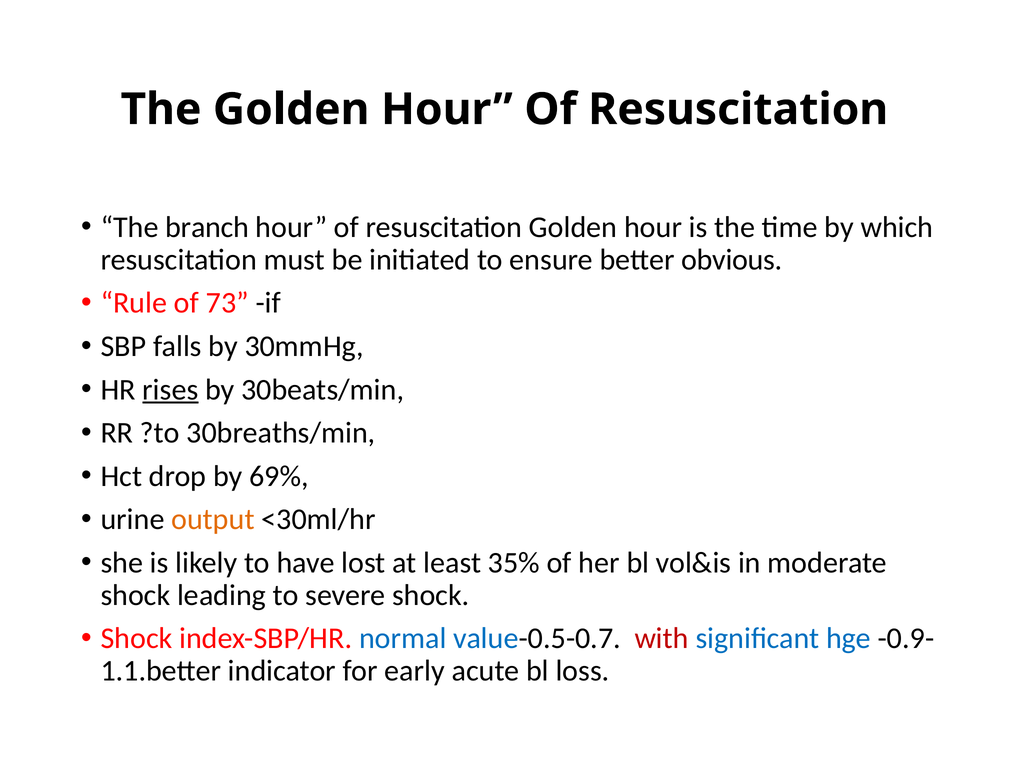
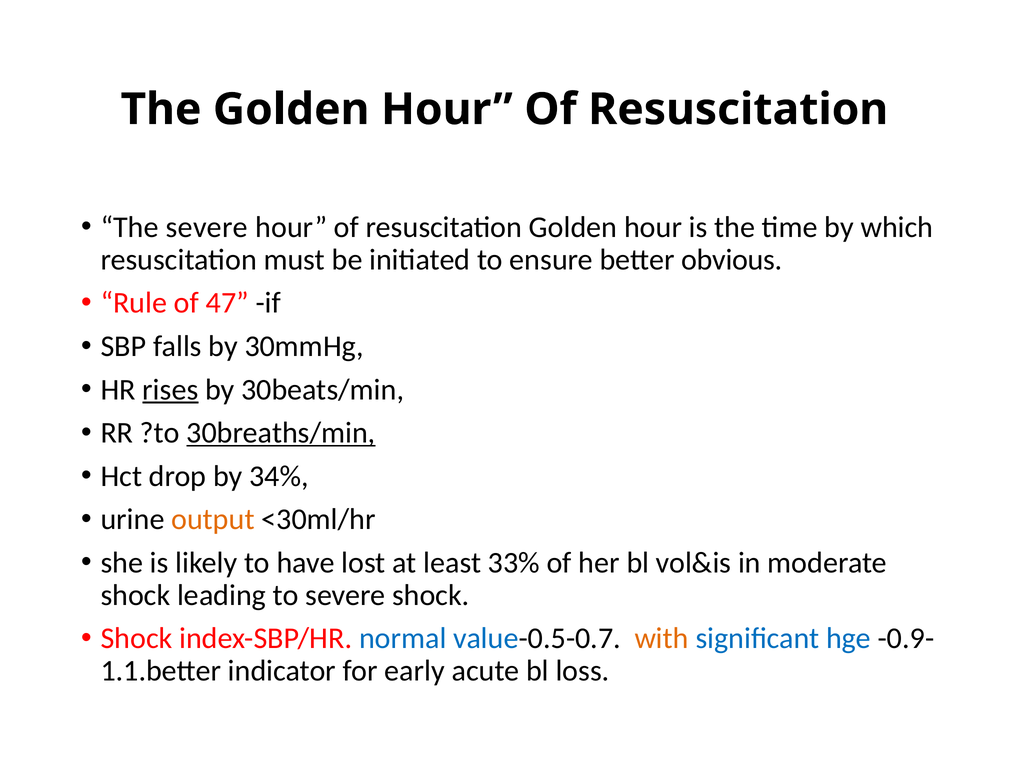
The branch: branch -> severe
73: 73 -> 47
30breaths/min underline: none -> present
69%: 69% -> 34%
35%: 35% -> 33%
with colour: red -> orange
